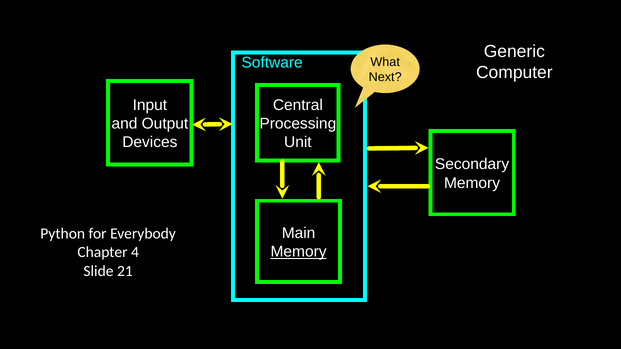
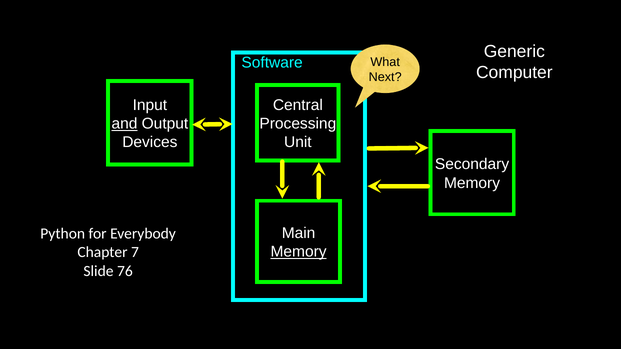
and underline: none -> present
4: 4 -> 7
21: 21 -> 76
